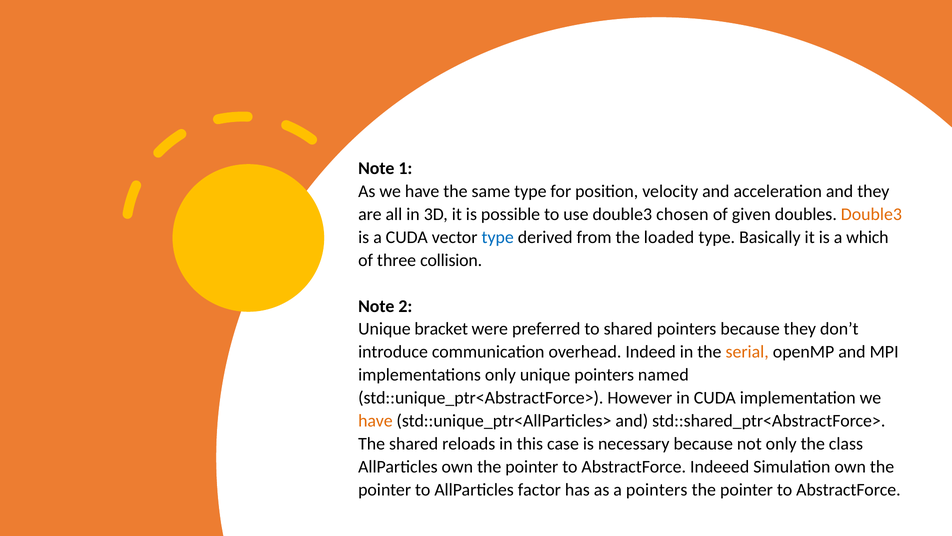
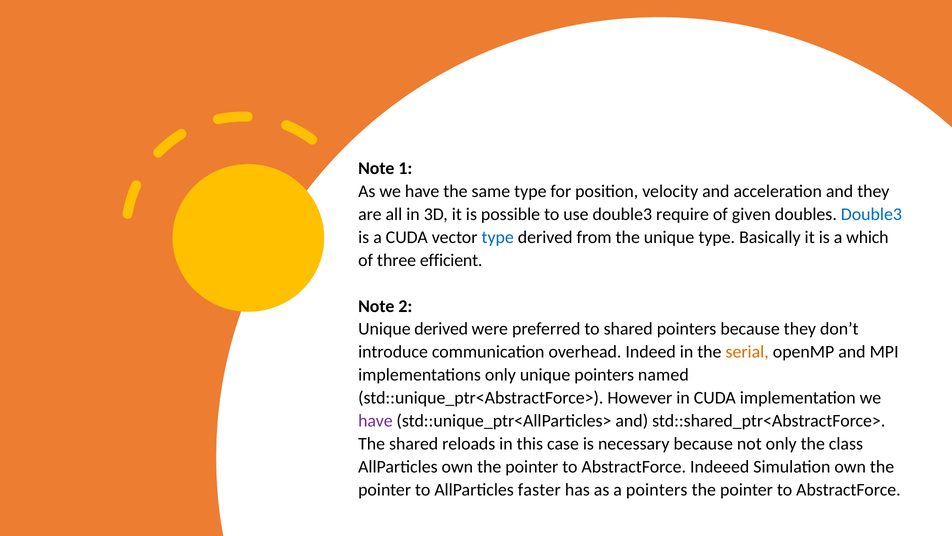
chosen: chosen -> require
Double3 at (871, 214) colour: orange -> blue
the loaded: loaded -> unique
collision: collision -> efficient
Unique bracket: bracket -> derived
have at (375, 420) colour: orange -> purple
factor: factor -> faster
